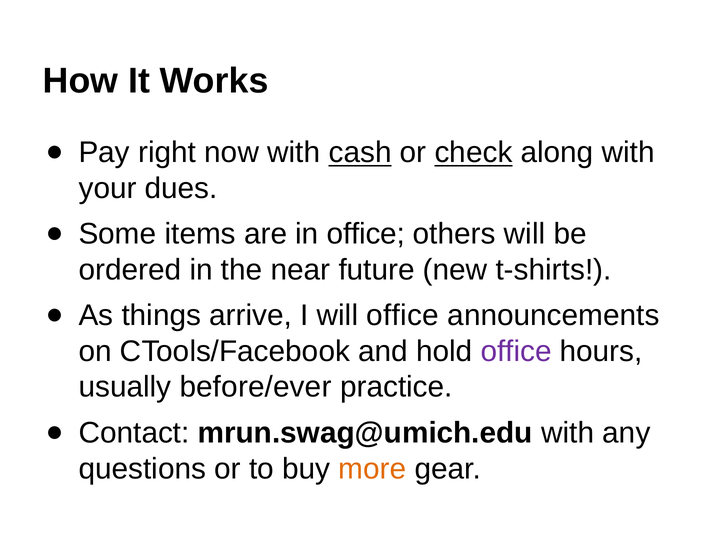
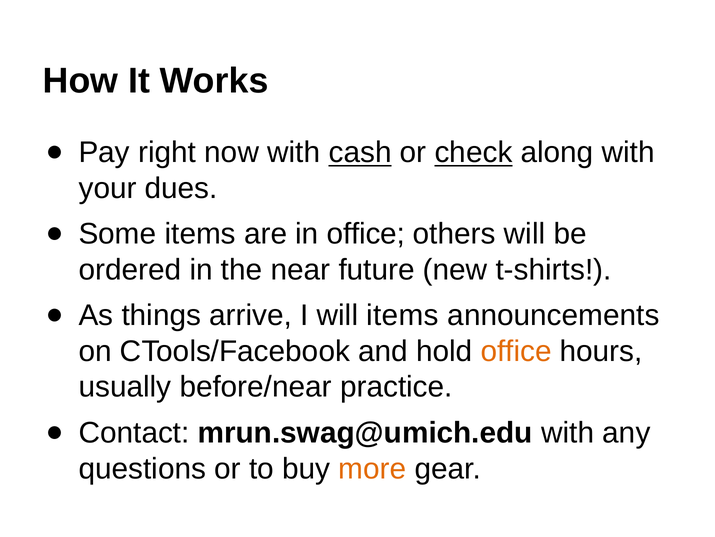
will office: office -> items
office at (516, 351) colour: purple -> orange
before/ever: before/ever -> before/near
